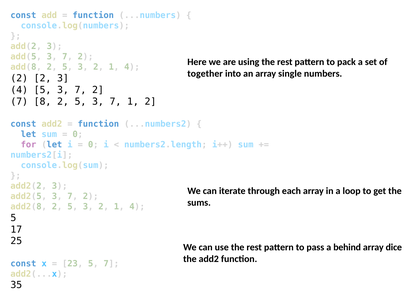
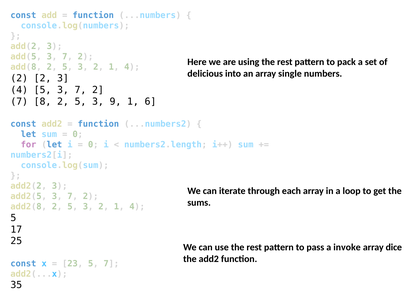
together: together -> delicious
2 5 3 7: 7 -> 9
1 2: 2 -> 6
behind: behind -> invoke
